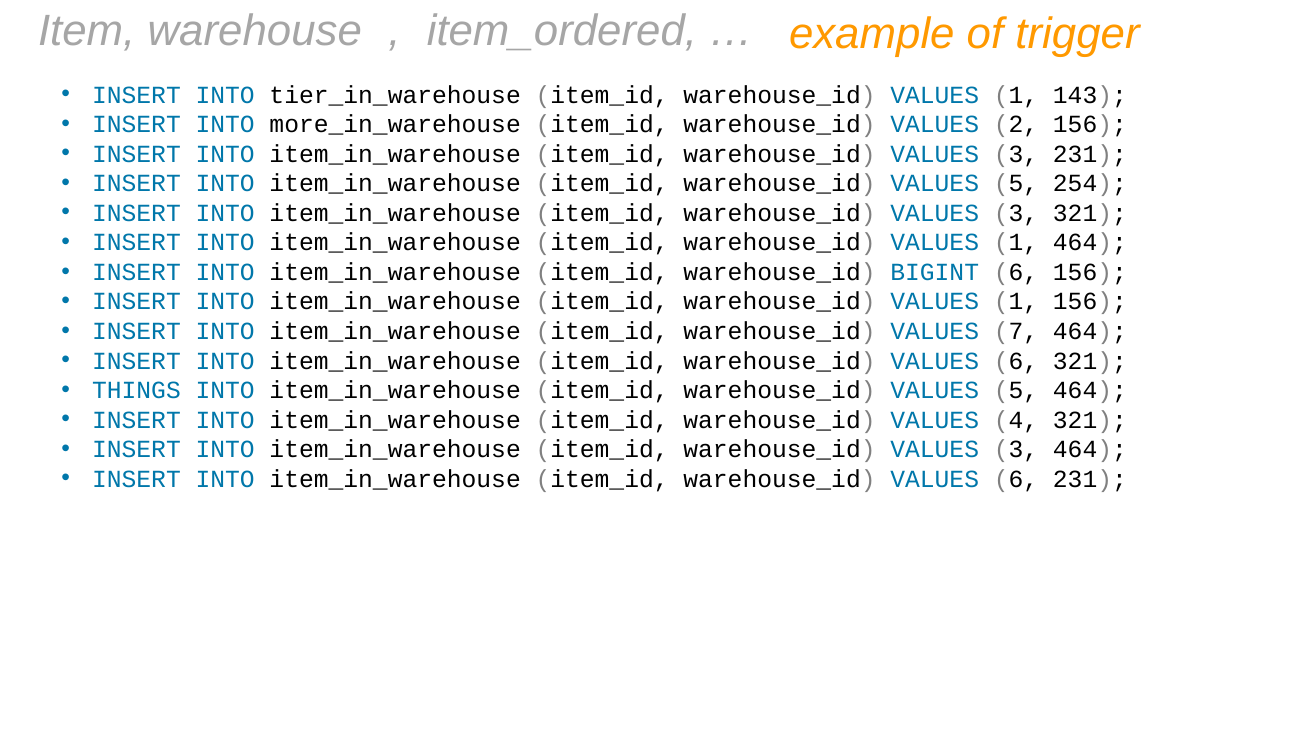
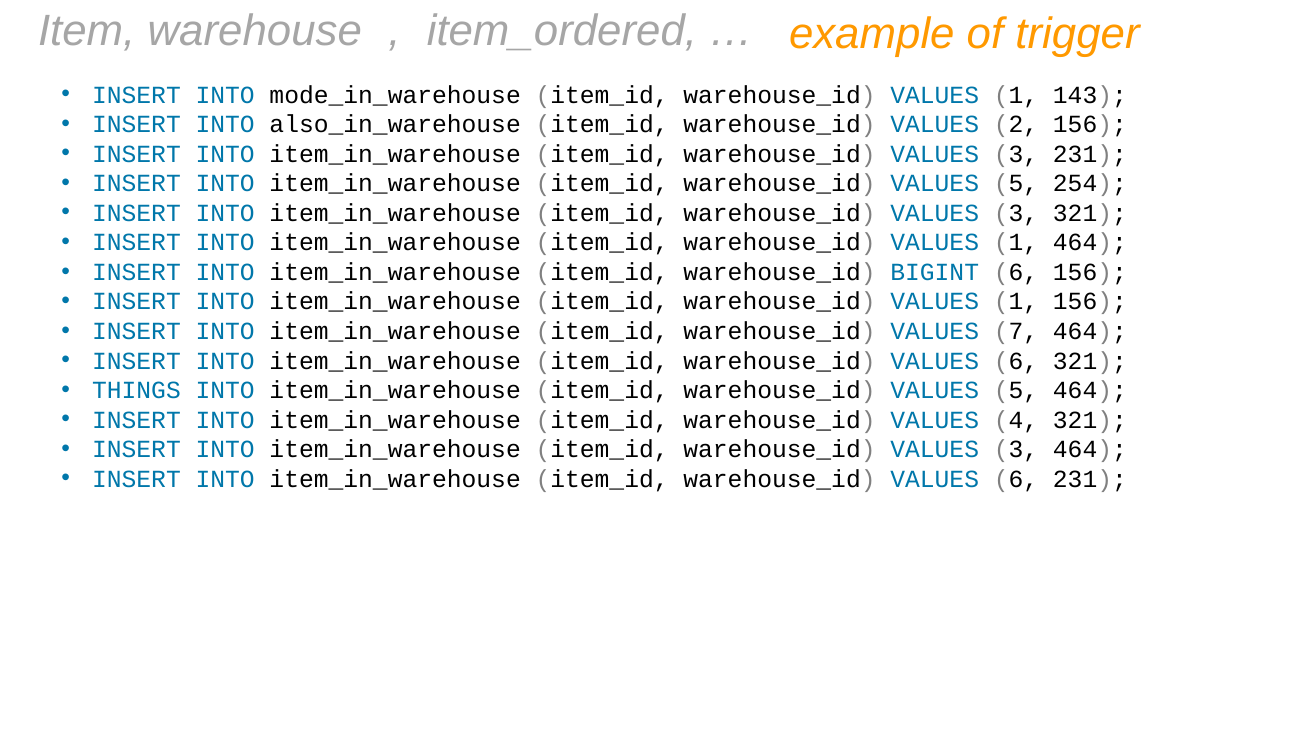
tier_in_warehouse: tier_in_warehouse -> mode_in_warehouse
more_in_warehouse: more_in_warehouse -> also_in_warehouse
